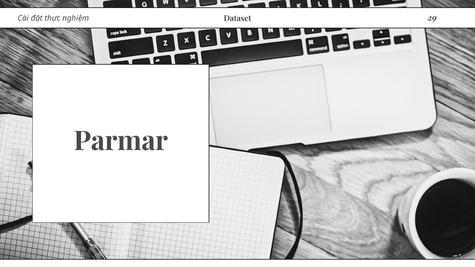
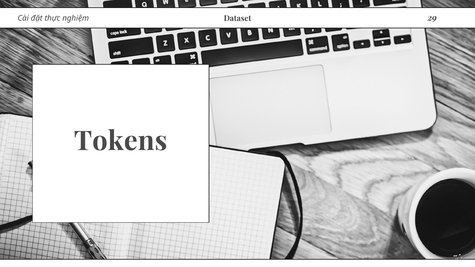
Parmar: Parmar -> Tokens
